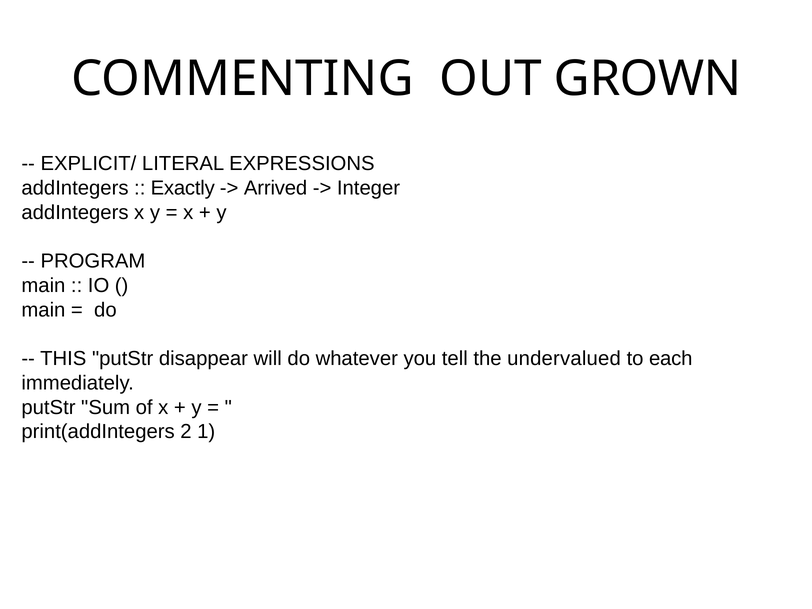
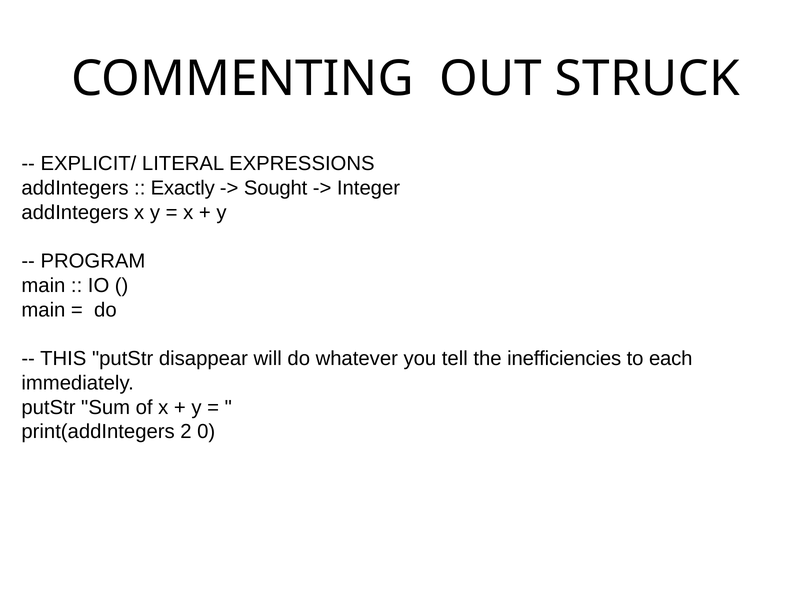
GROWN: GROWN -> STRUCK
Arrived: Arrived -> Sought
undervalued: undervalued -> inefficiencies
1: 1 -> 0
